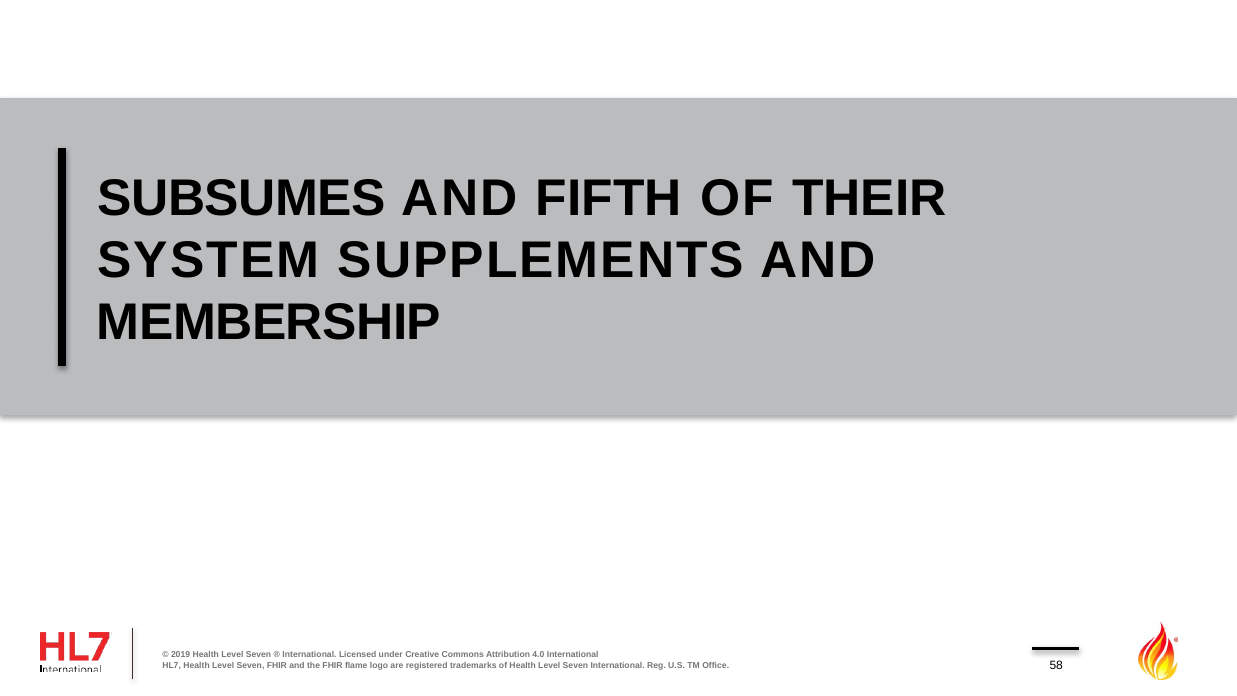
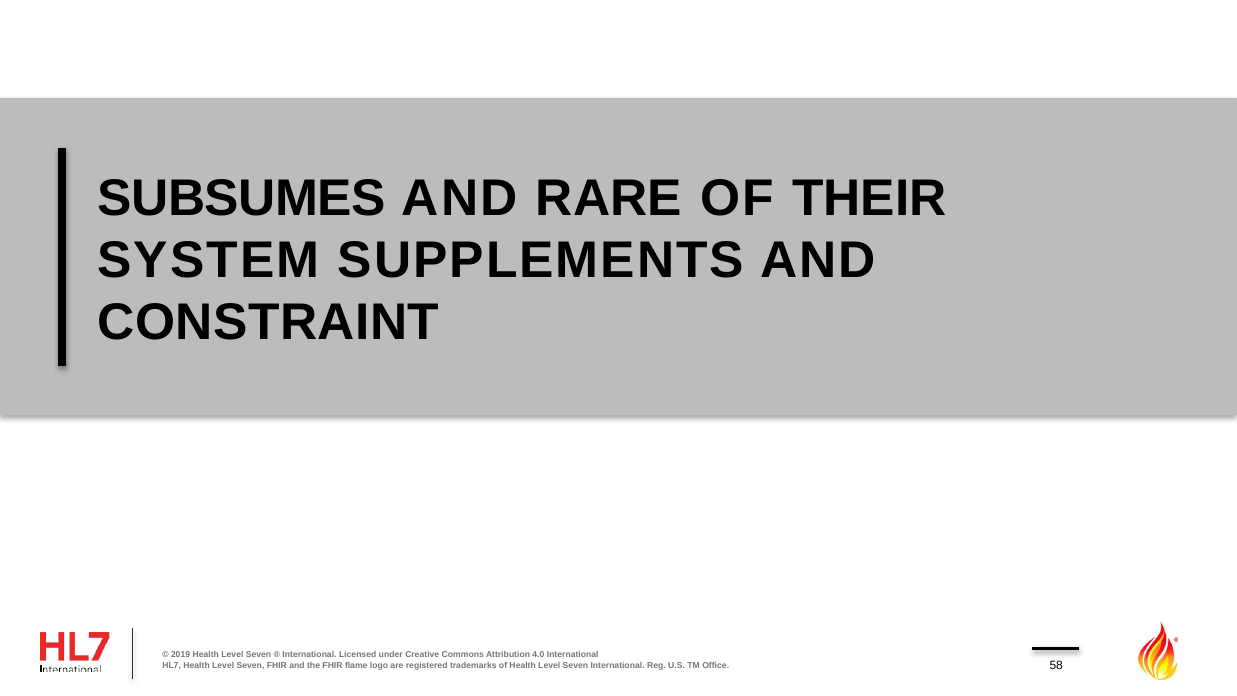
FIFTH: FIFTH -> RARE
MEMBERSHIP: MEMBERSHIP -> CONSTRAINT
